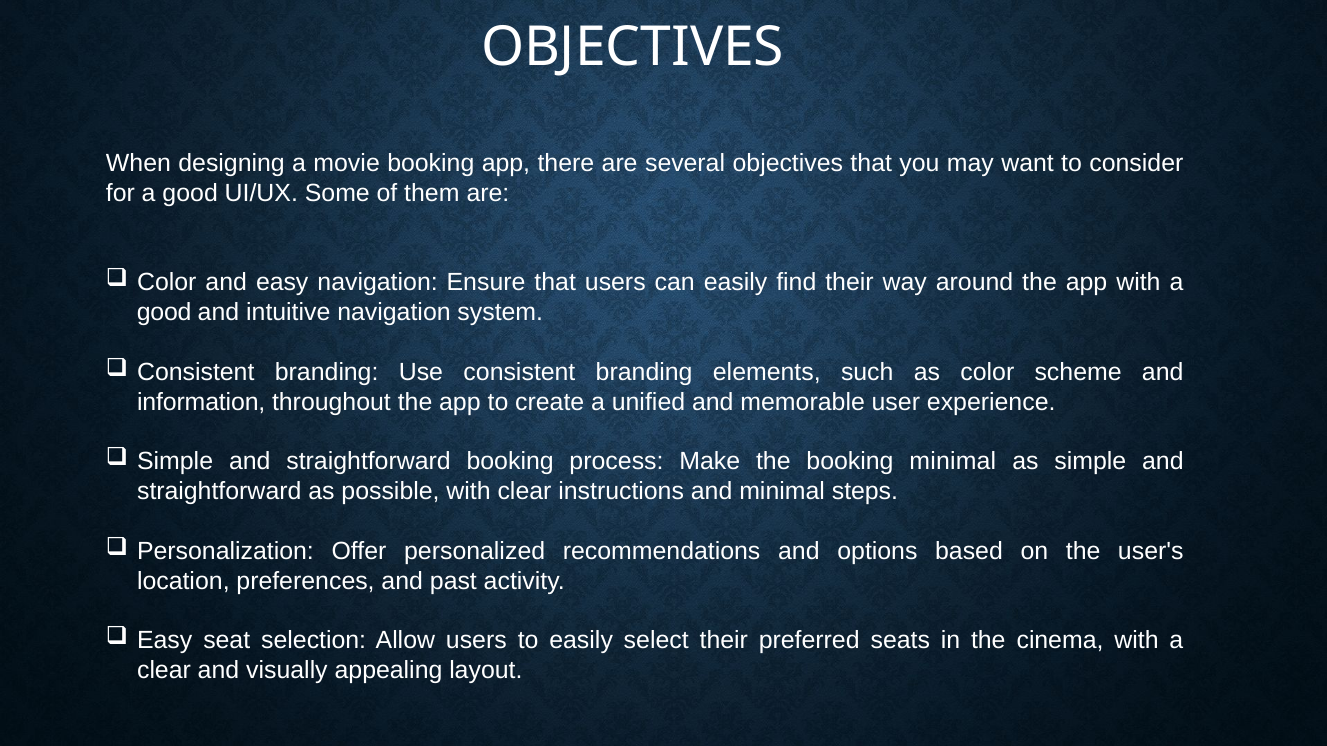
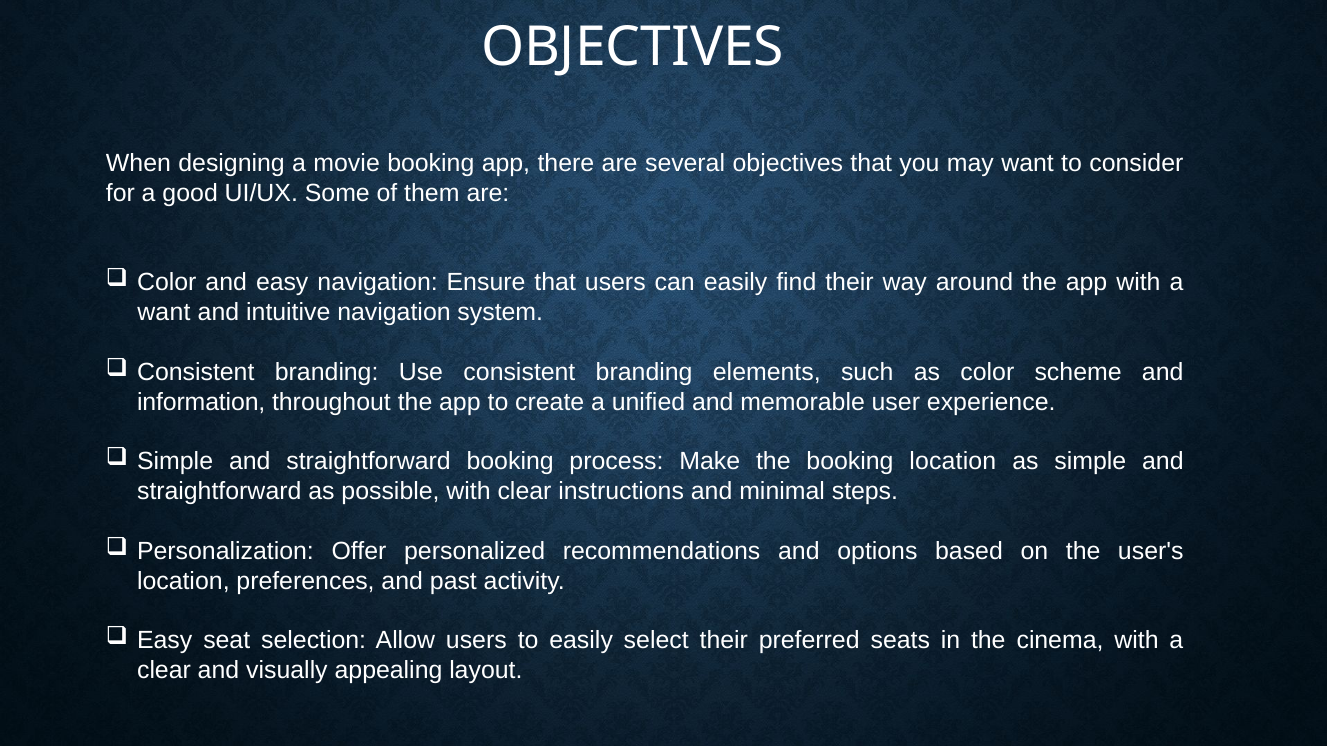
good at (164, 312): good -> want
booking minimal: minimal -> location
